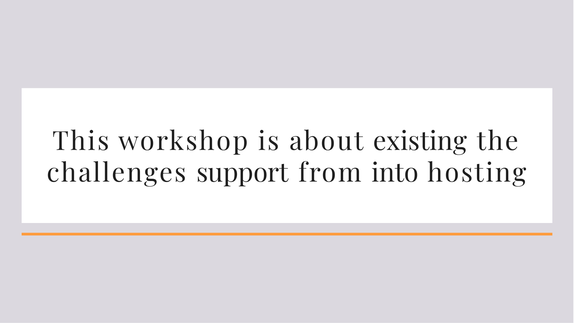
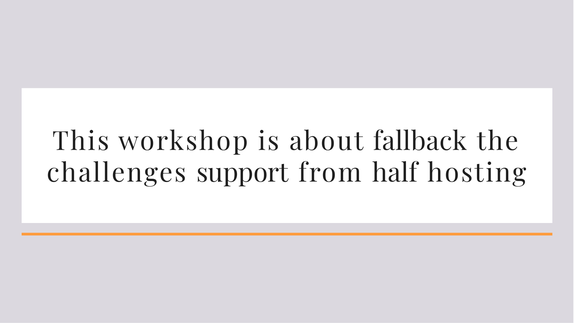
existing: existing -> fallback
into: into -> half
